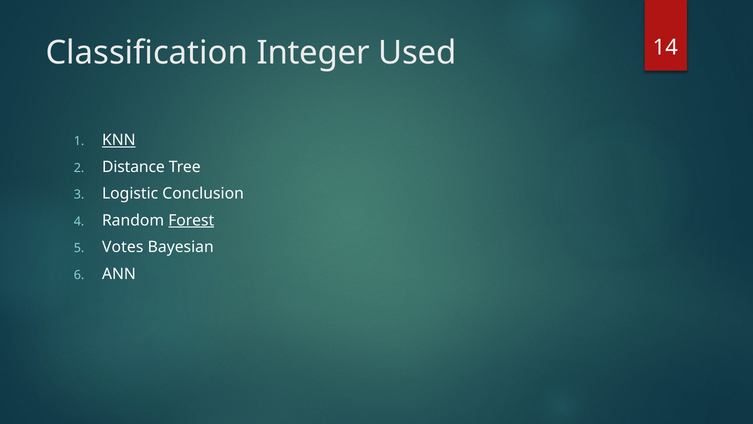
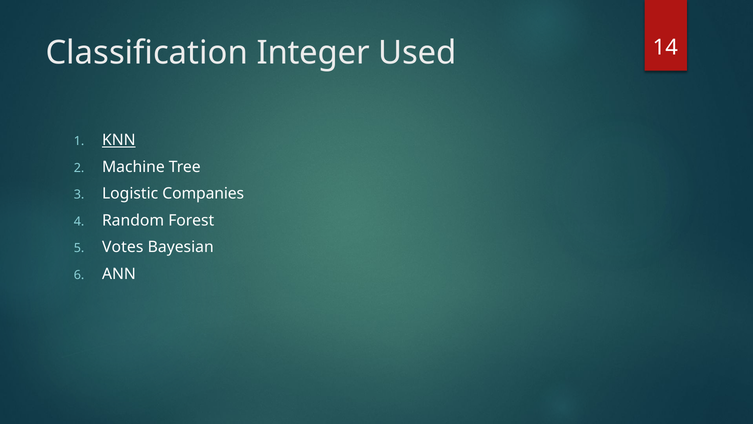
Distance: Distance -> Machine
Conclusion: Conclusion -> Companies
Forest underline: present -> none
